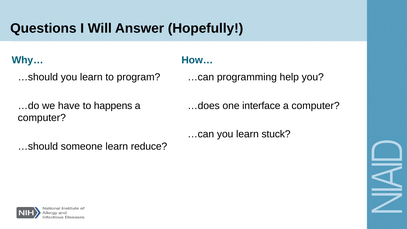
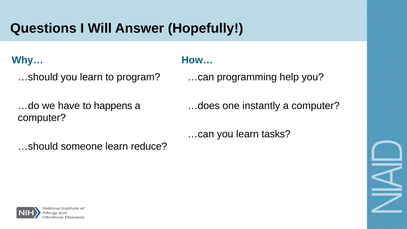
interface: interface -> instantly
stuck: stuck -> tasks
